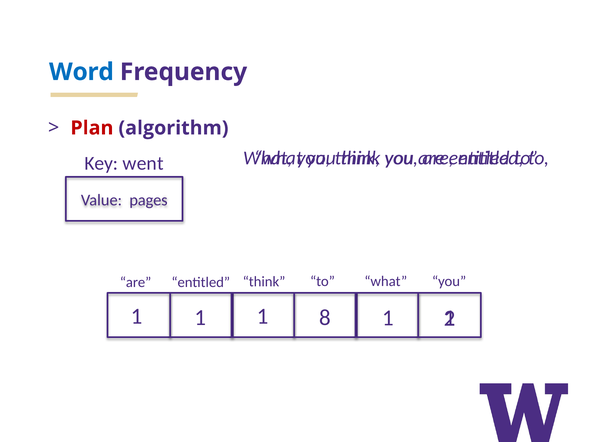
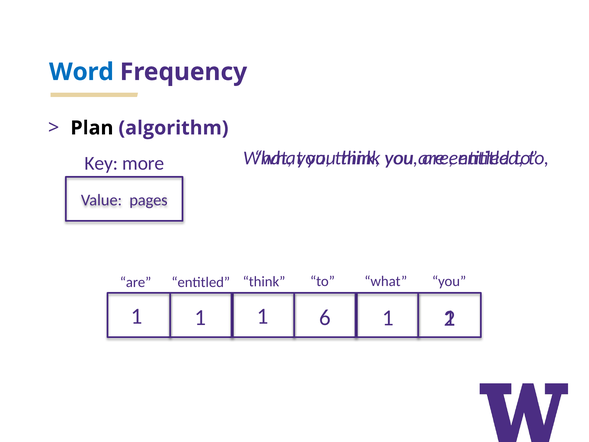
Plan colour: red -> black
went: went -> more
8: 8 -> 6
